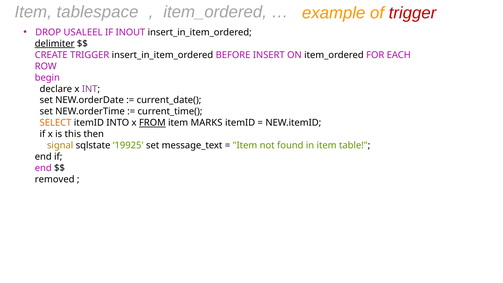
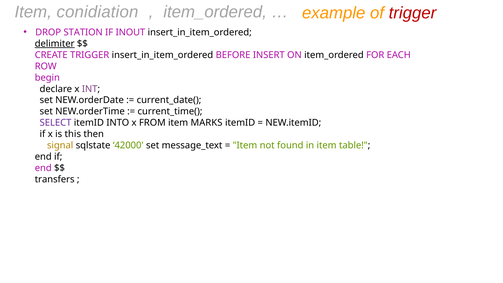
tablespace: tablespace -> conidiation
USALEEL: USALEEL -> STATION
SELECT colour: orange -> purple
FROM underline: present -> none
19925: 19925 -> 42000
removed: removed -> transfers
